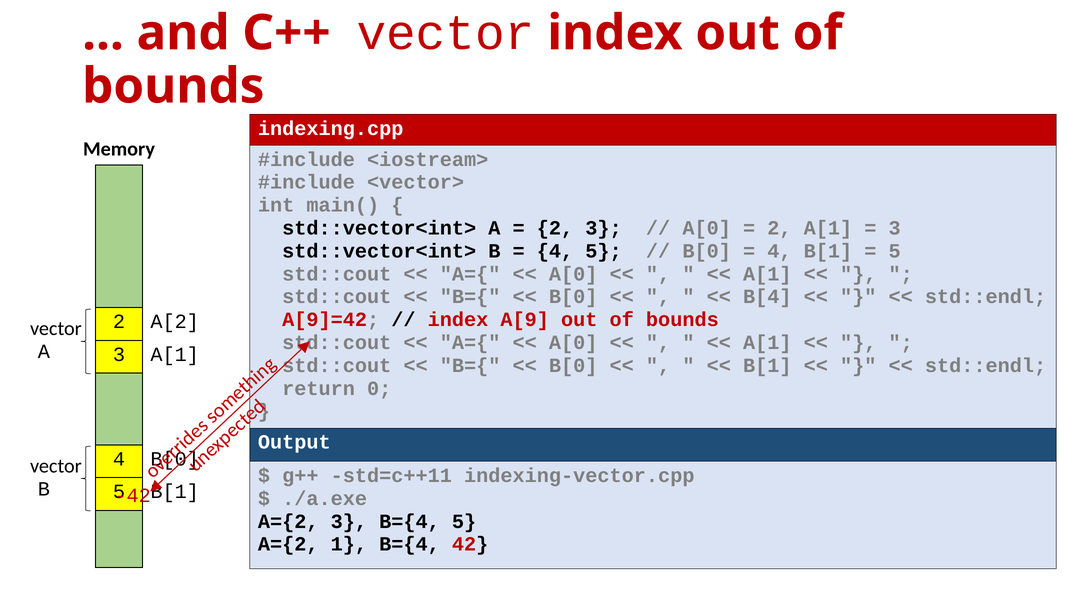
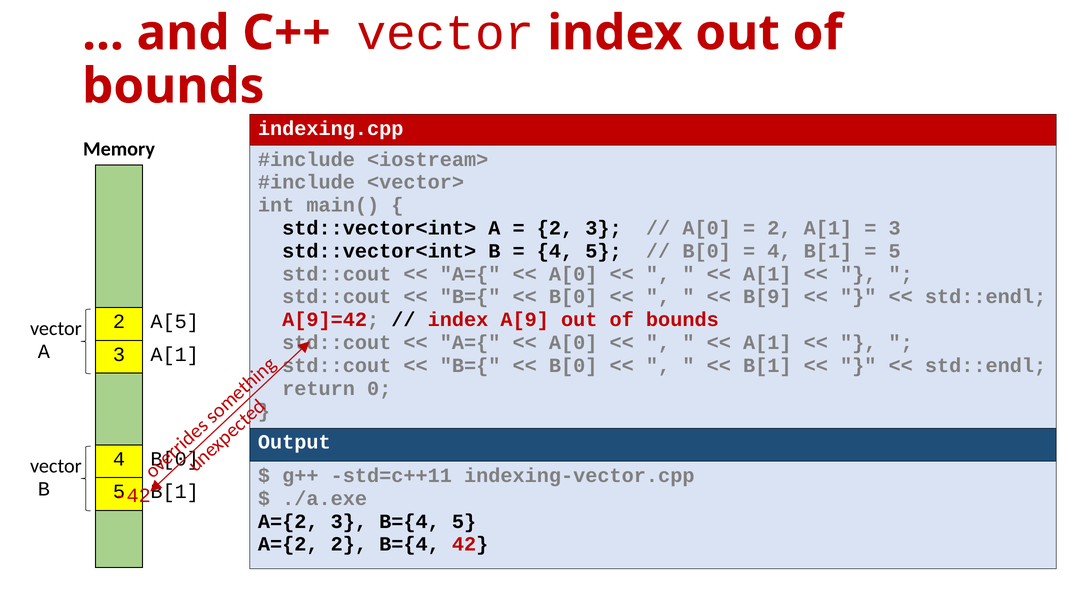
B[4: B[4 -> B[9
A[2: A[2 -> A[5
A={2 1: 1 -> 2
